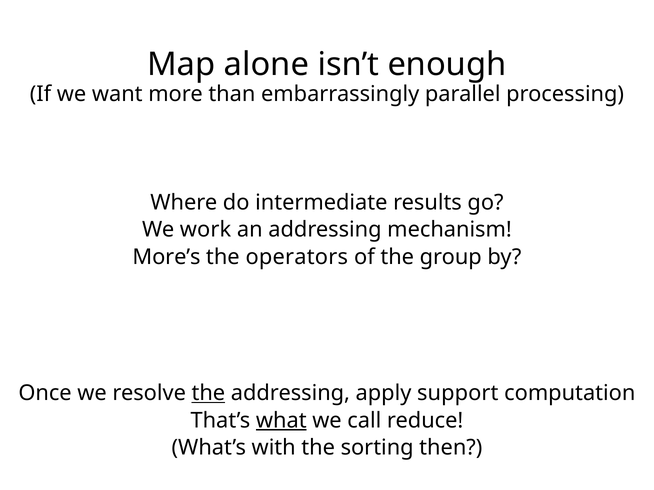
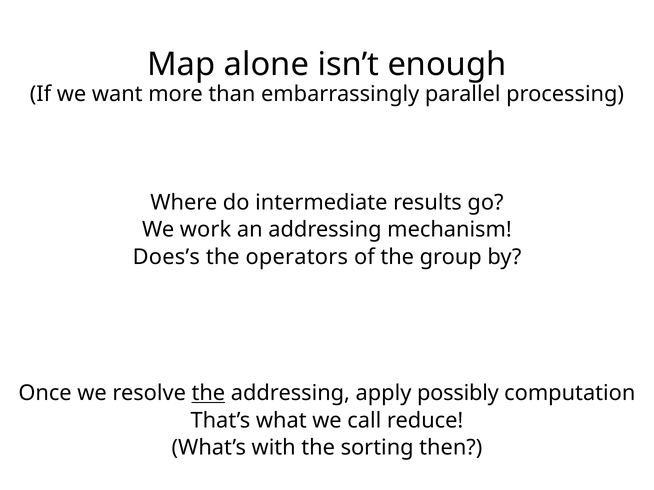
More’s: More’s -> Does’s
support: support -> possibly
what underline: present -> none
